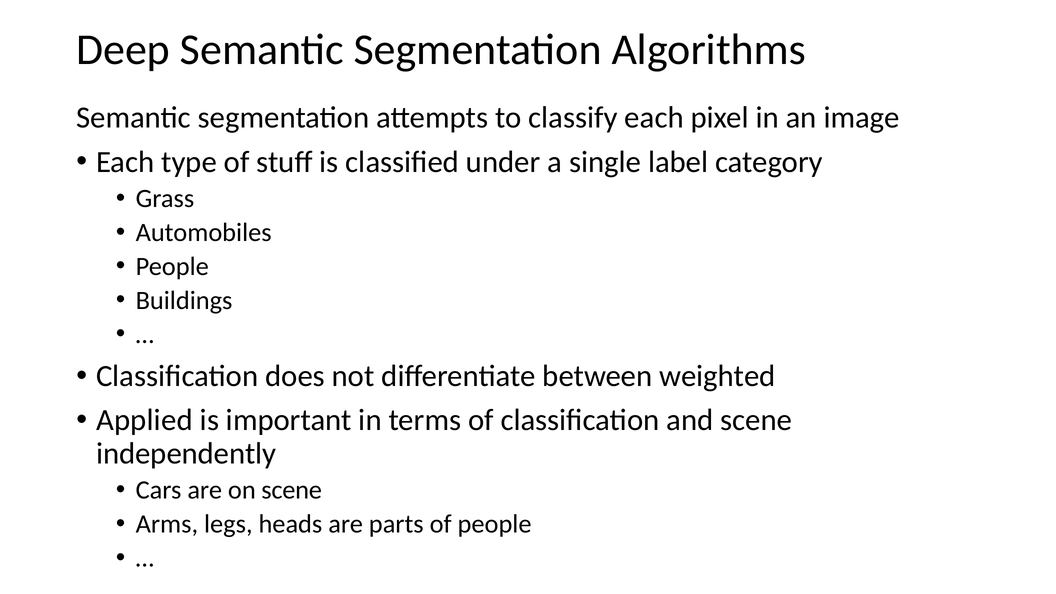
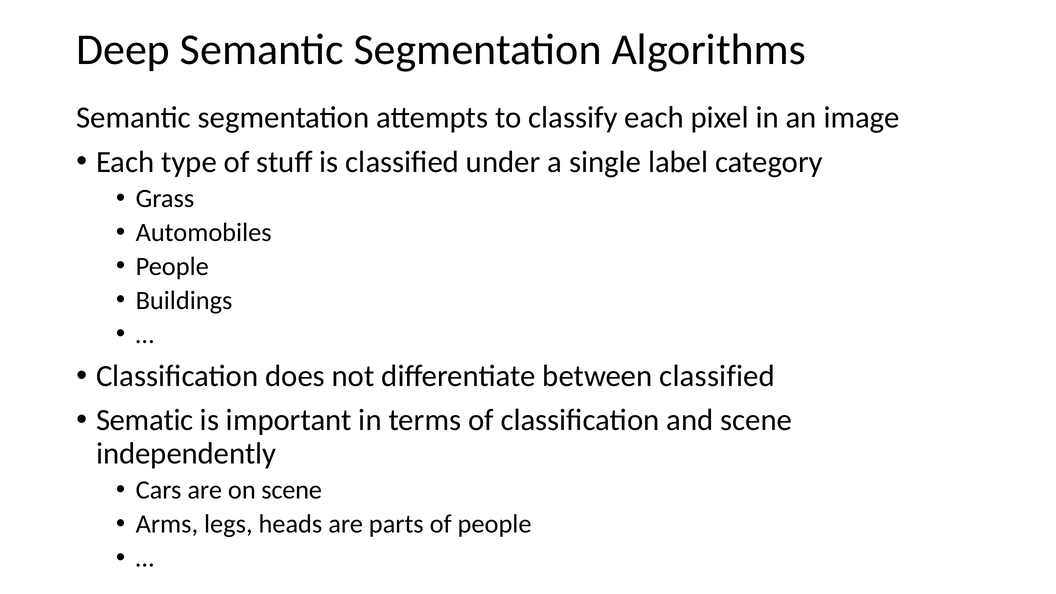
between weighted: weighted -> classified
Applied: Applied -> Sematic
